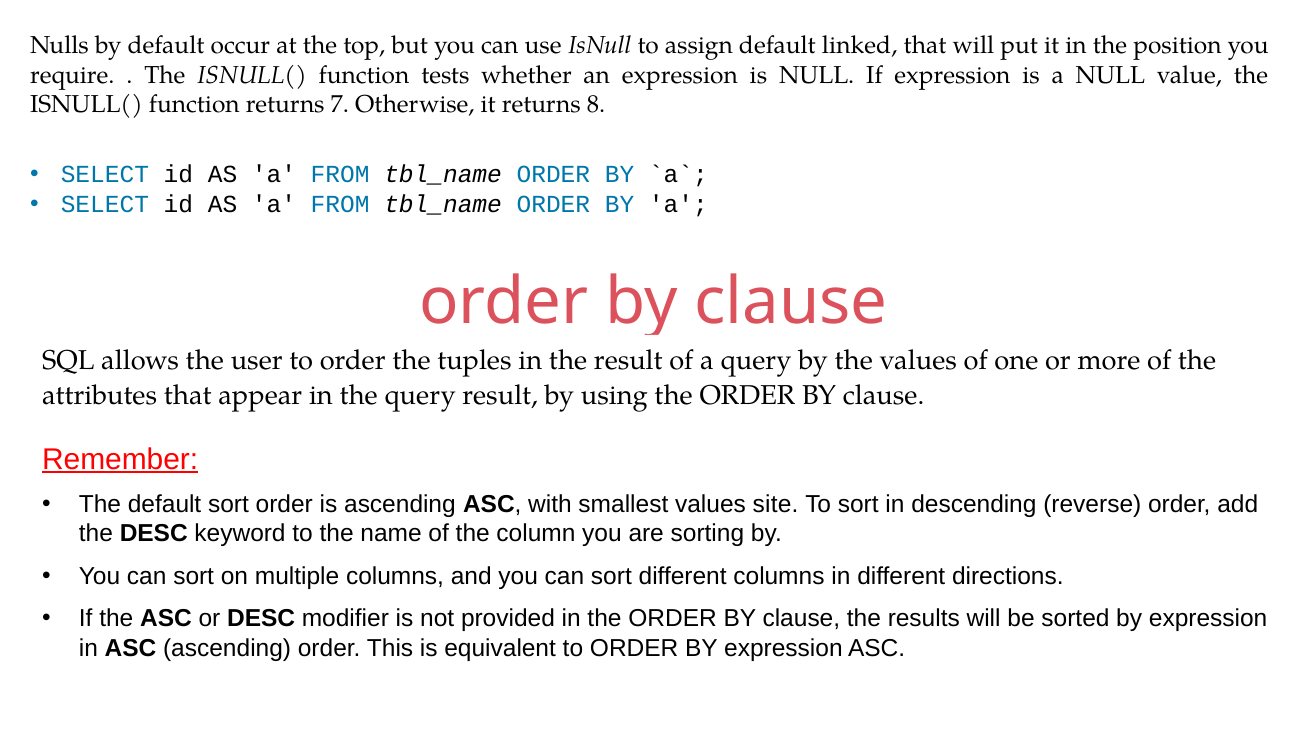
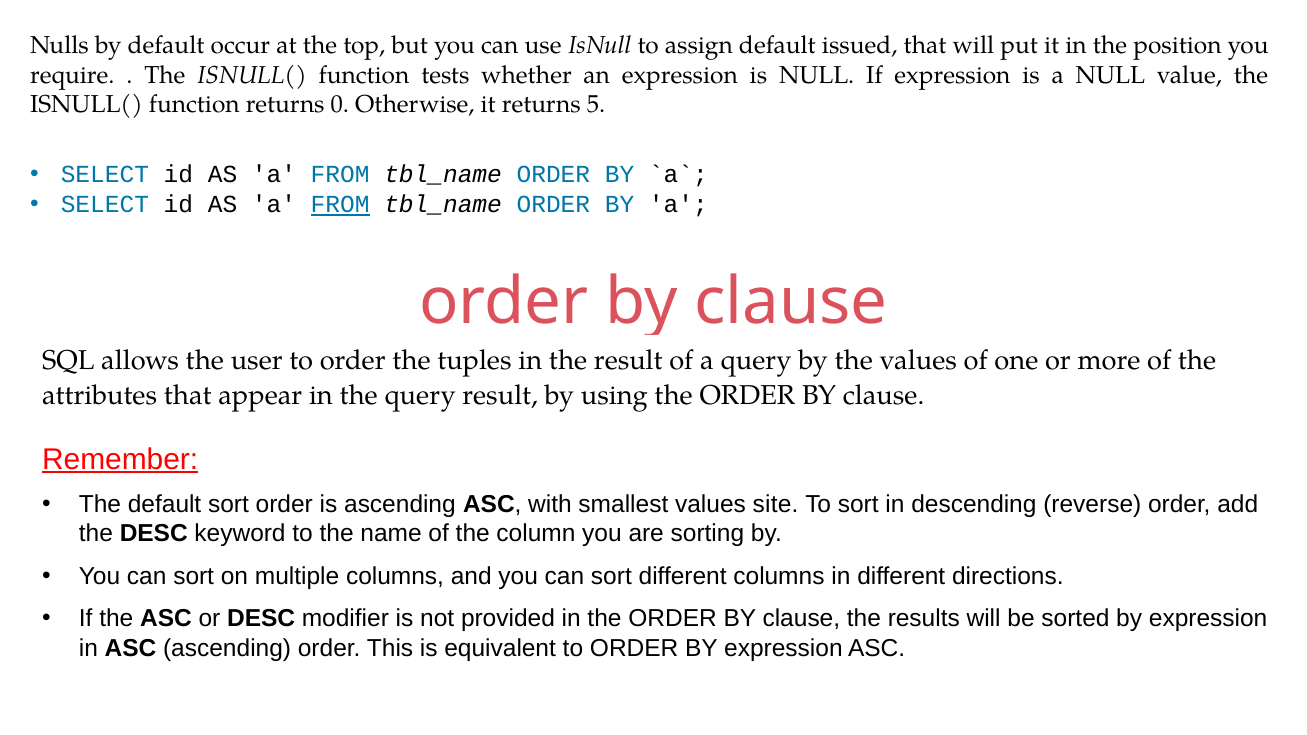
linked: linked -> issued
7: 7 -> 0
8: 8 -> 5
FROM at (340, 204) underline: none -> present
